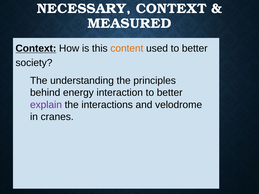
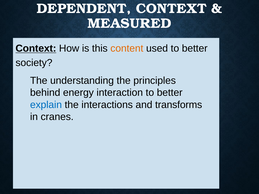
NECESSARY: NECESSARY -> DEPENDENT
explain colour: purple -> blue
velodrome: velodrome -> transforms
